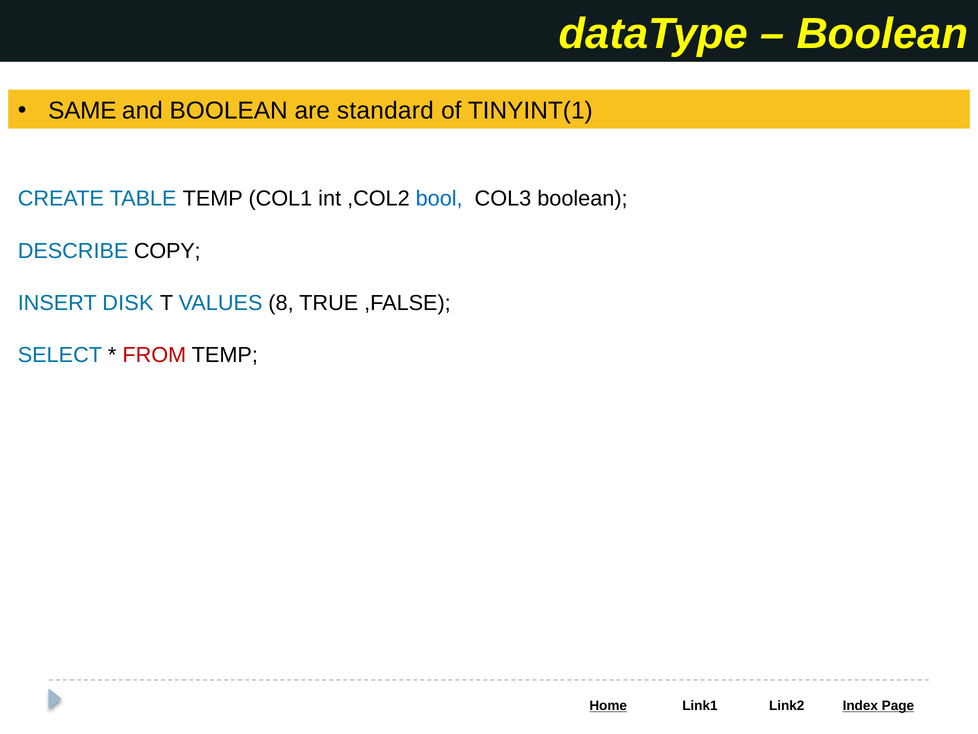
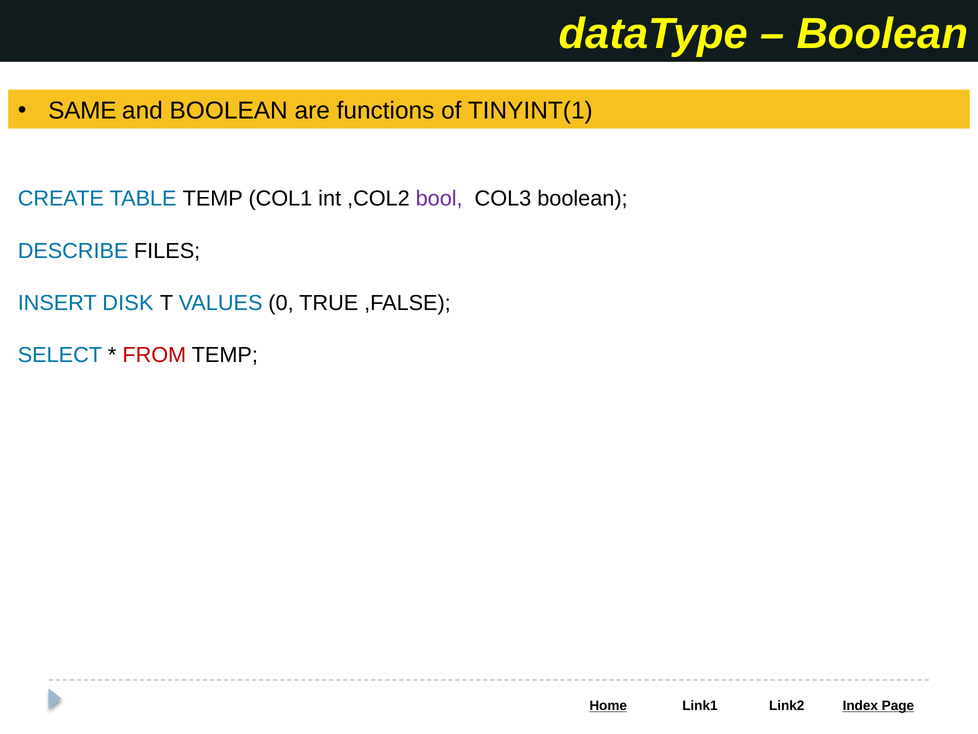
standard: standard -> functions
bool colour: blue -> purple
COPY: COPY -> FILES
8: 8 -> 0
